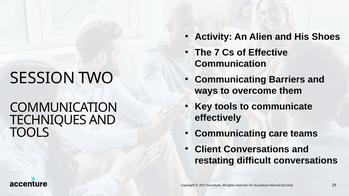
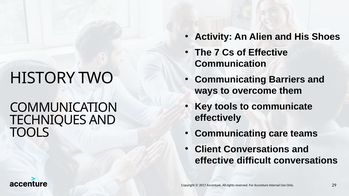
SESSION: SESSION -> HISTORY
restating at (214, 161): restating -> effective
